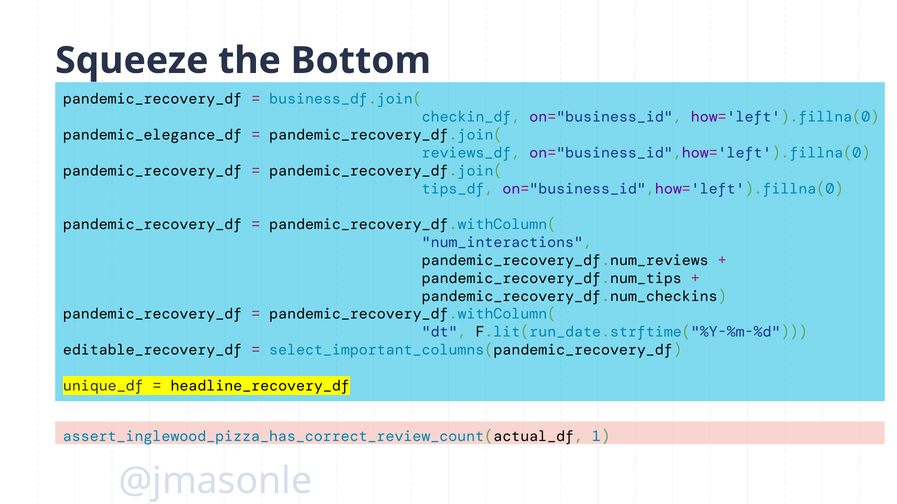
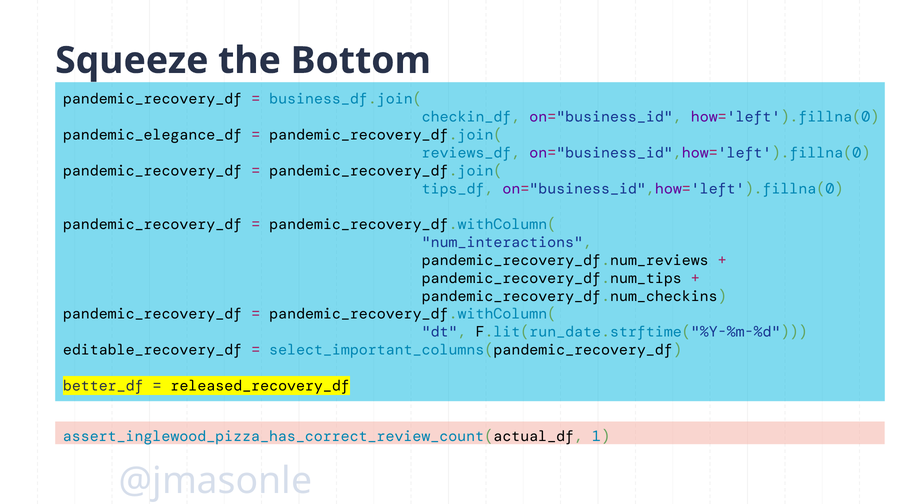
unique_df: unique_df -> better_df
headline_recovery_df: headline_recovery_df -> released_recovery_df
